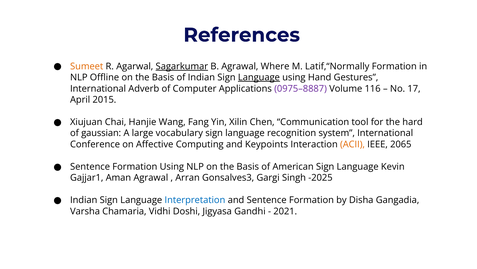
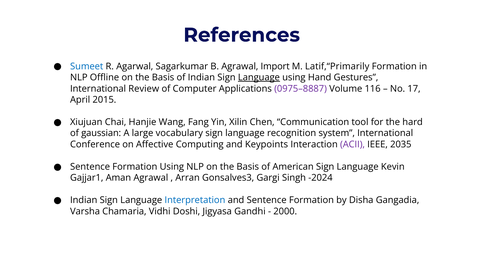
Sumeet colour: orange -> blue
Sagarkumar underline: present -> none
Where: Where -> Import
Latif,“Normally: Latif,“Normally -> Latif,“Primarily
Adverb: Adverb -> Review
ACII colour: orange -> purple
2065: 2065 -> 2035
-2025: -2025 -> -2024
2021: 2021 -> 2000
